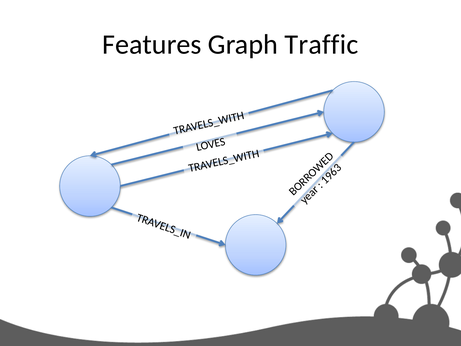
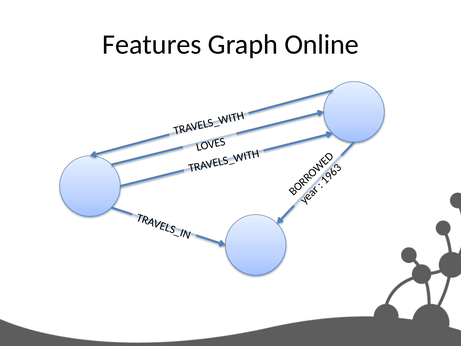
Traffic: Traffic -> Online
